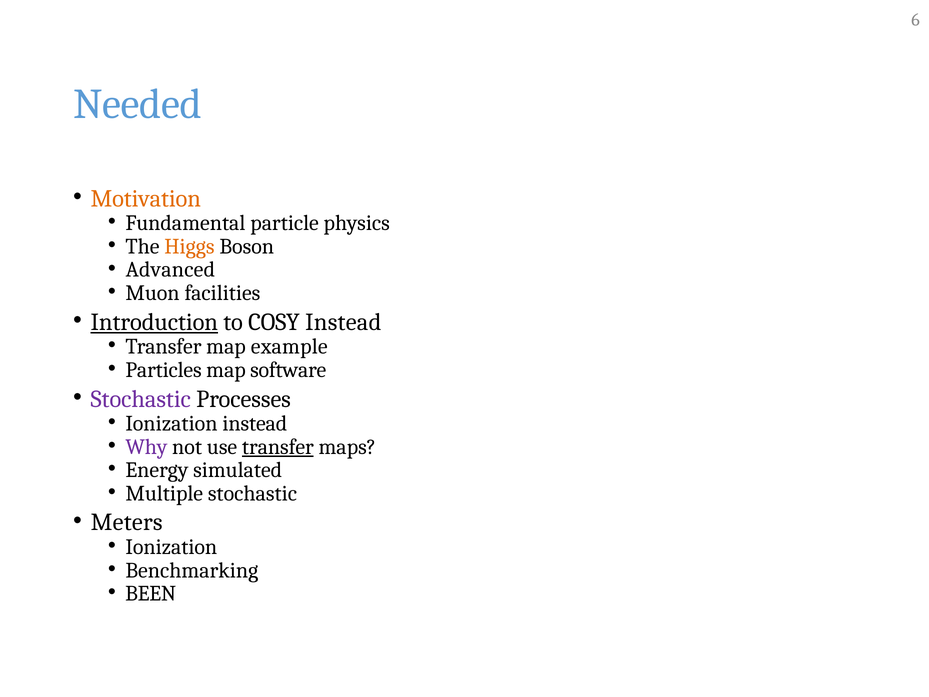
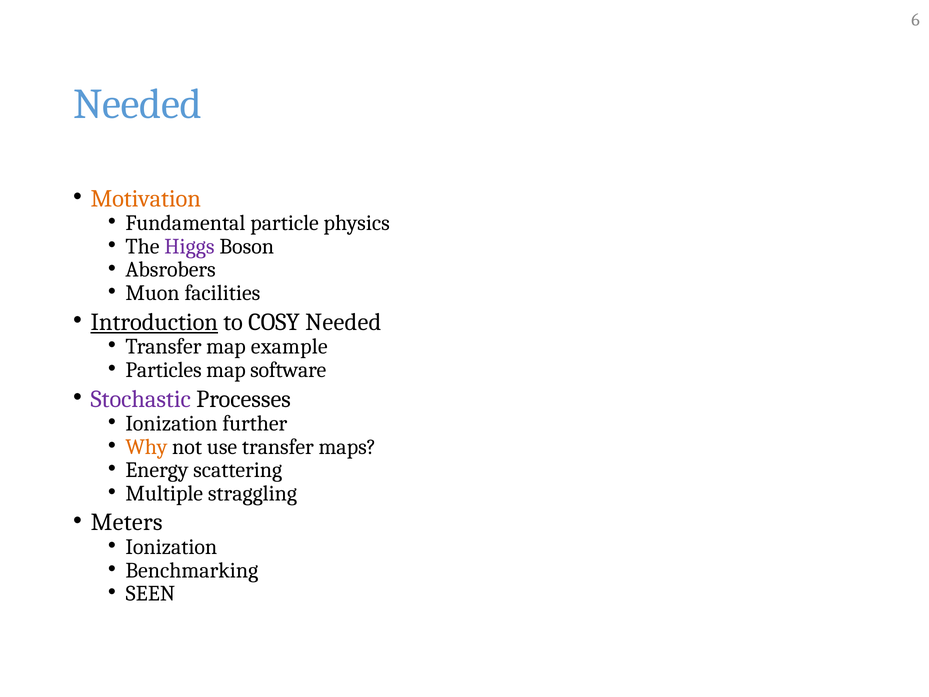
Higgs colour: orange -> purple
Advanced: Advanced -> Absrobers
COSY Instead: Instead -> Needed
Ionization instead: instead -> further
Why colour: purple -> orange
transfer at (278, 447) underline: present -> none
simulated: simulated -> scattering
Multiple stochastic: stochastic -> straggling
BEEN: BEEN -> SEEN
